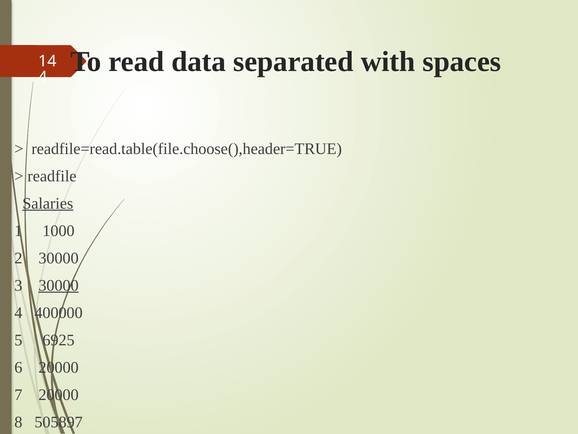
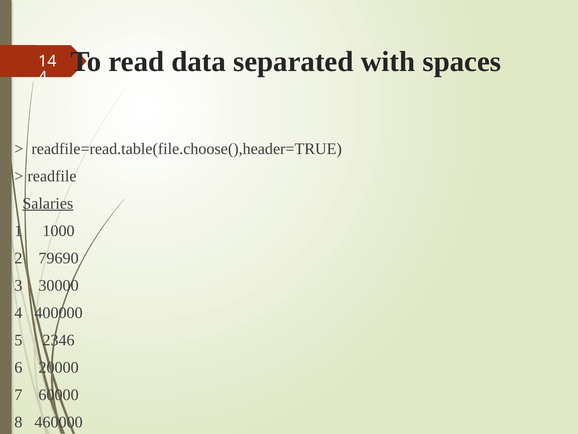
2 30000: 30000 -> 79690
30000 at (59, 285) underline: present -> none
6925: 6925 -> 2346
7 20000: 20000 -> 60000
505897: 505897 -> 460000
